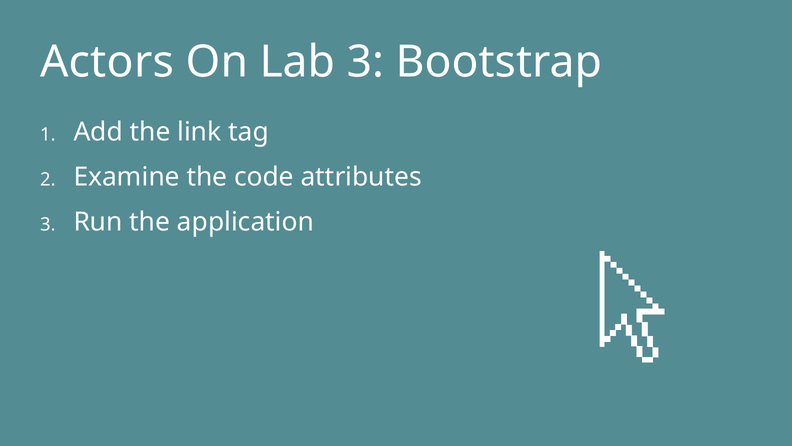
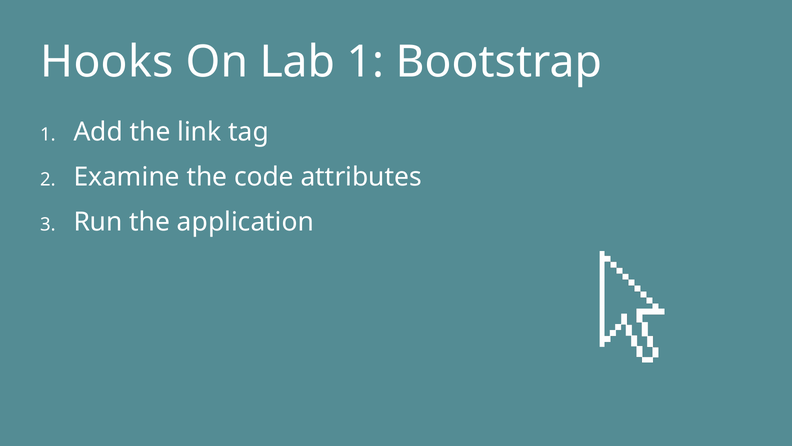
Actors: Actors -> Hooks
Lab 3: 3 -> 1
